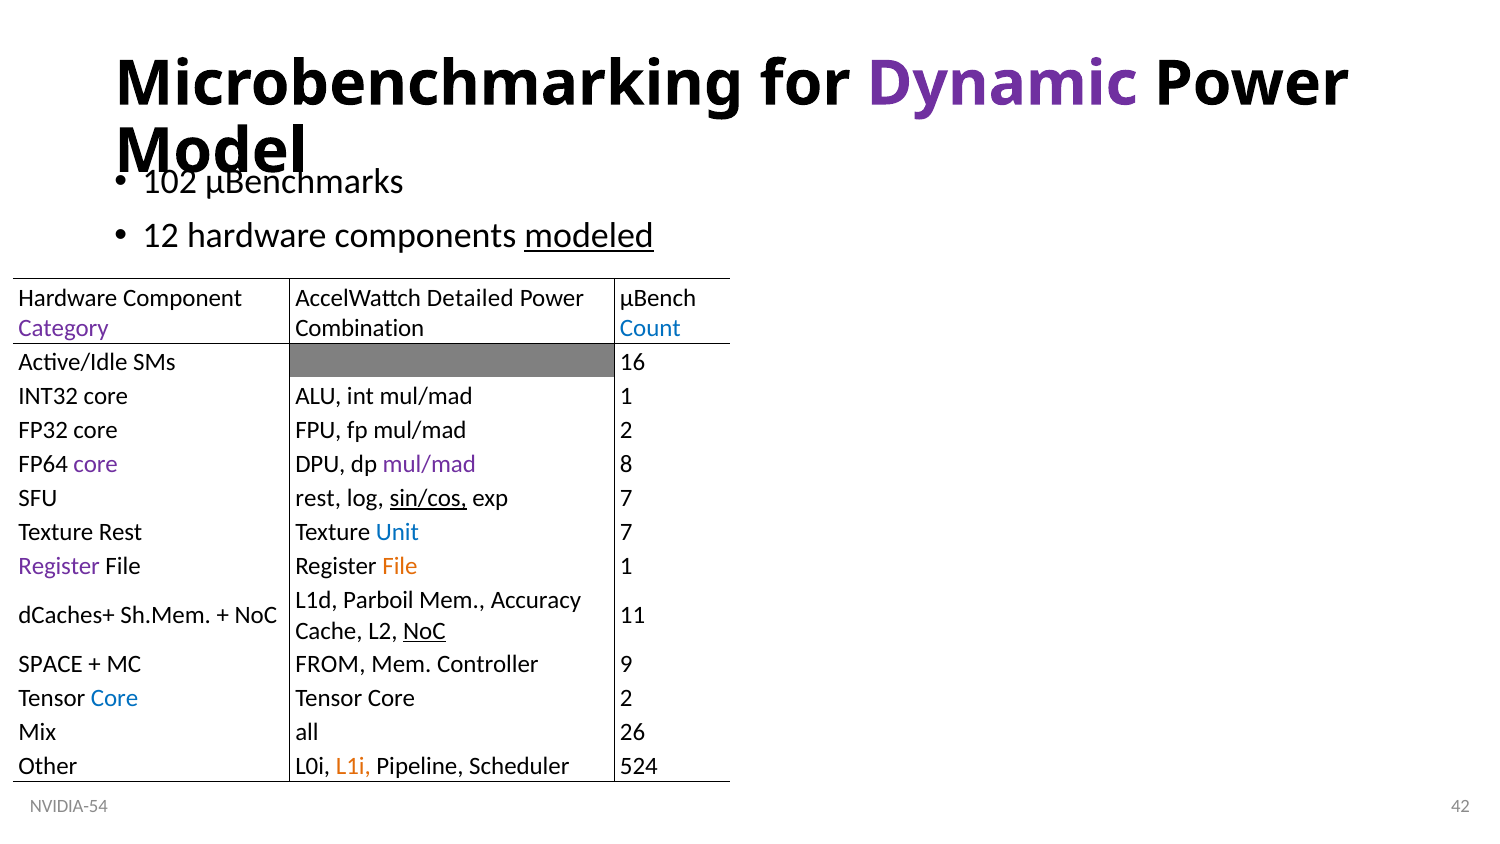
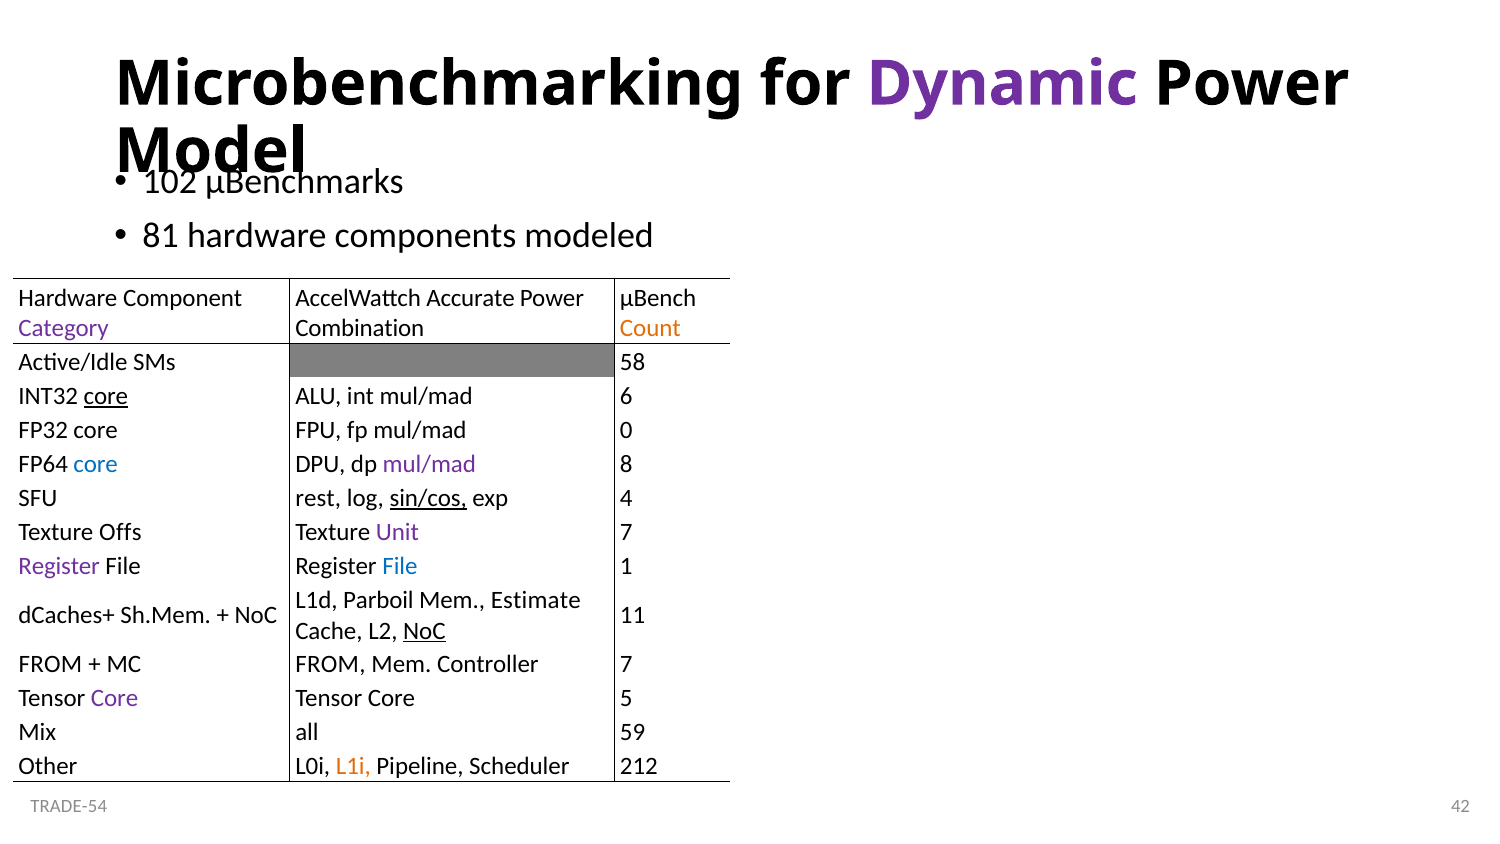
12: 12 -> 81
modeled underline: present -> none
Detailed: Detailed -> Accurate
Count colour: blue -> orange
16: 16 -> 58
core at (106, 396) underline: none -> present
mul/mad 1: 1 -> 6
mul/mad 2: 2 -> 0
core at (96, 464) colour: purple -> blue
exp 7: 7 -> 4
Texture Rest: Rest -> Offs
Unit colour: blue -> purple
File at (400, 566) colour: orange -> blue
Accuracy: Accuracy -> Estimate
SPACE at (51, 665): SPACE -> FROM
Controller 9: 9 -> 7
Core at (115, 699) colour: blue -> purple
Core 2: 2 -> 5
26: 26 -> 59
524: 524 -> 212
NVIDIA-54: NVIDIA-54 -> TRADE-54
